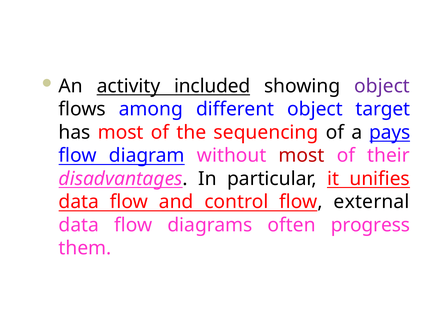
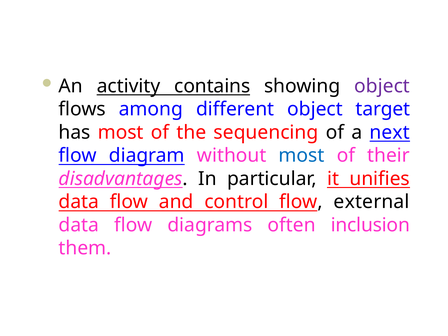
included: included -> contains
pays: pays -> next
most at (302, 156) colour: red -> blue
progress: progress -> inclusion
